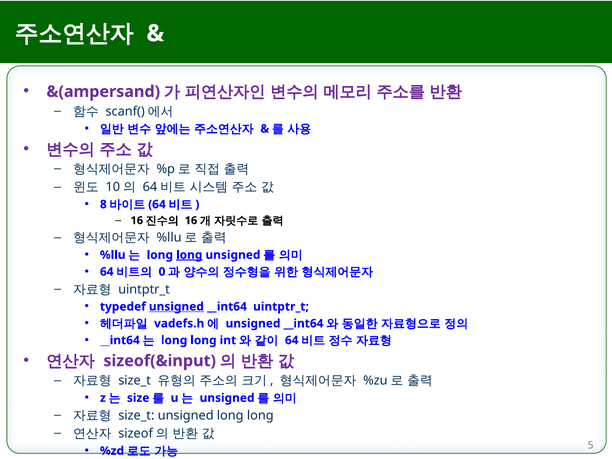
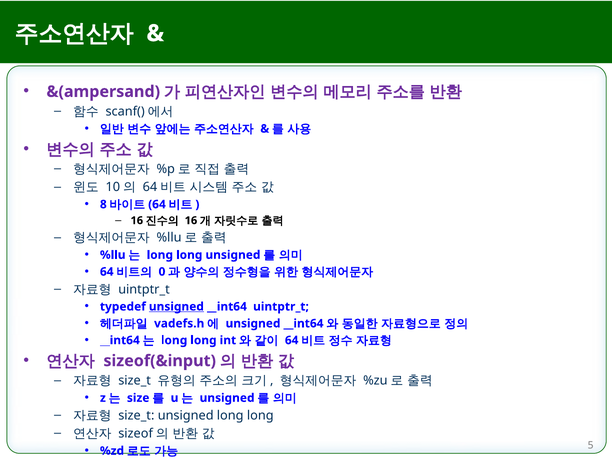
long at (189, 255) underline: present -> none
